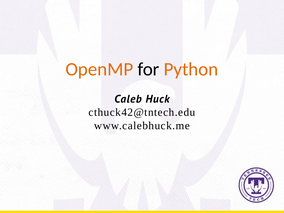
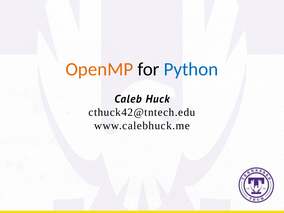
Python colour: orange -> blue
